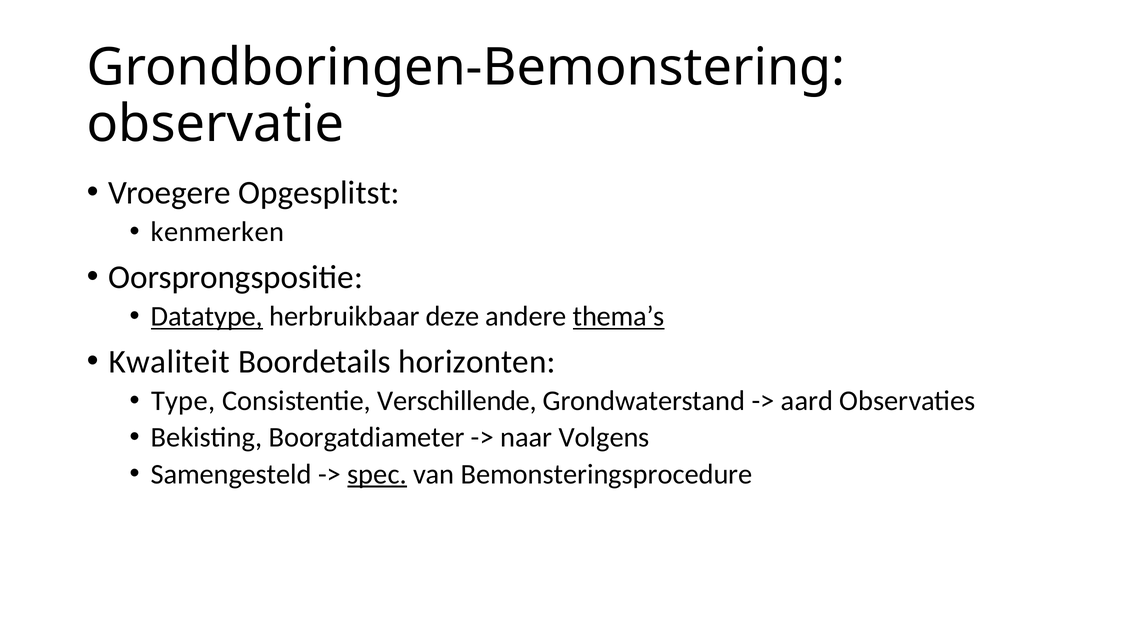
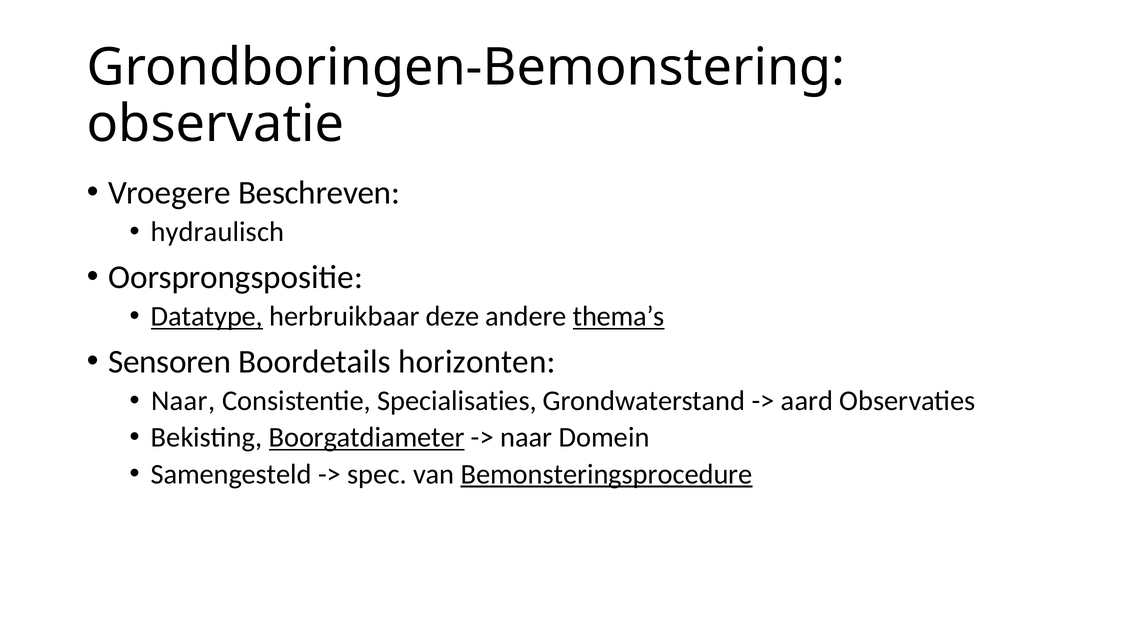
Opgesplitst: Opgesplitst -> Beschreven
kenmerken: kenmerken -> hydraulisch
Kwaliteit: Kwaliteit -> Sensoren
Type at (183, 401): Type -> Naar
Verschillende: Verschillende -> Specialisaties
Boorgatdiameter underline: none -> present
Volgens: Volgens -> Domein
spec underline: present -> none
Bemonsteringsprocedure underline: none -> present
